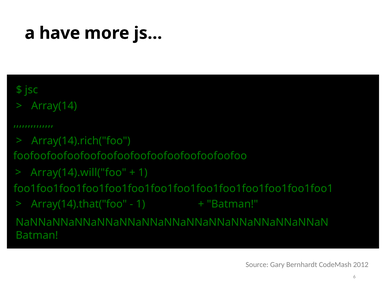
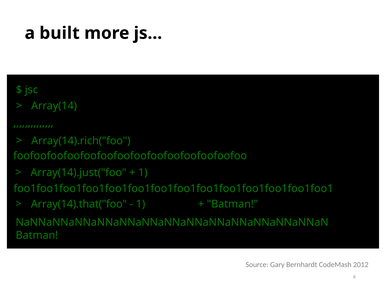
have: have -> built
Array(14).will("foo: Array(14).will("foo -> Array(14).just("foo
